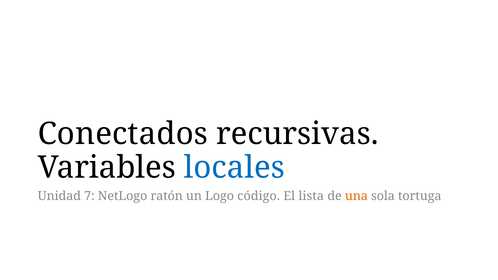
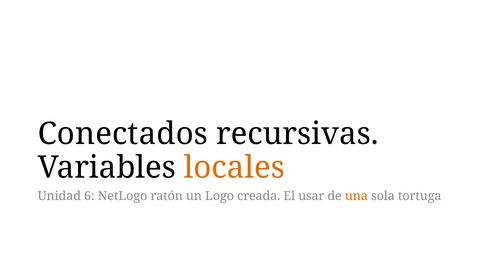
locales colour: blue -> orange
7: 7 -> 6
código: código -> creada
lista: lista -> usar
